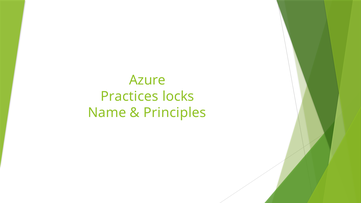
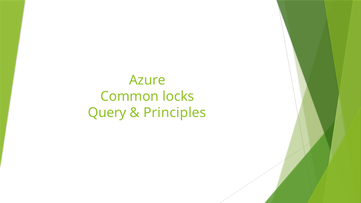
Practices: Practices -> Common
Name: Name -> Query
